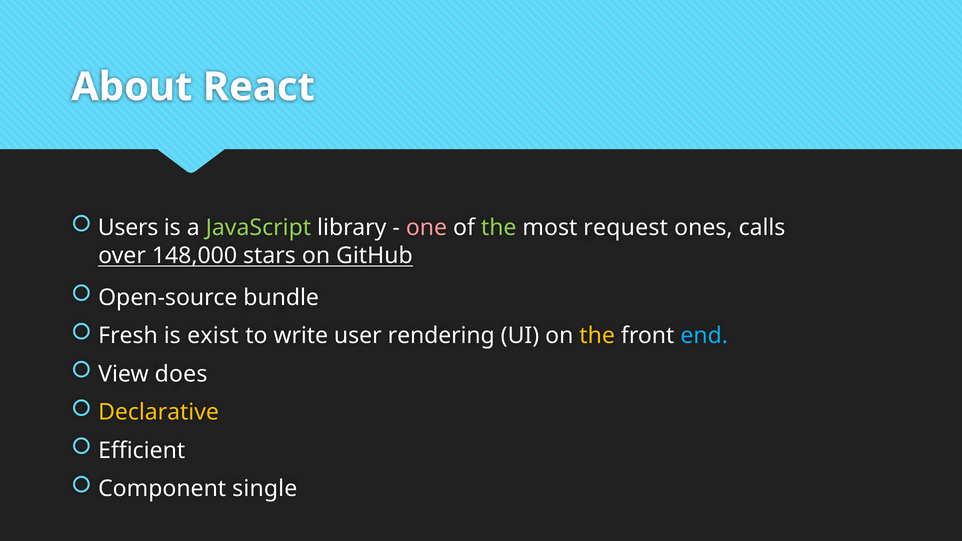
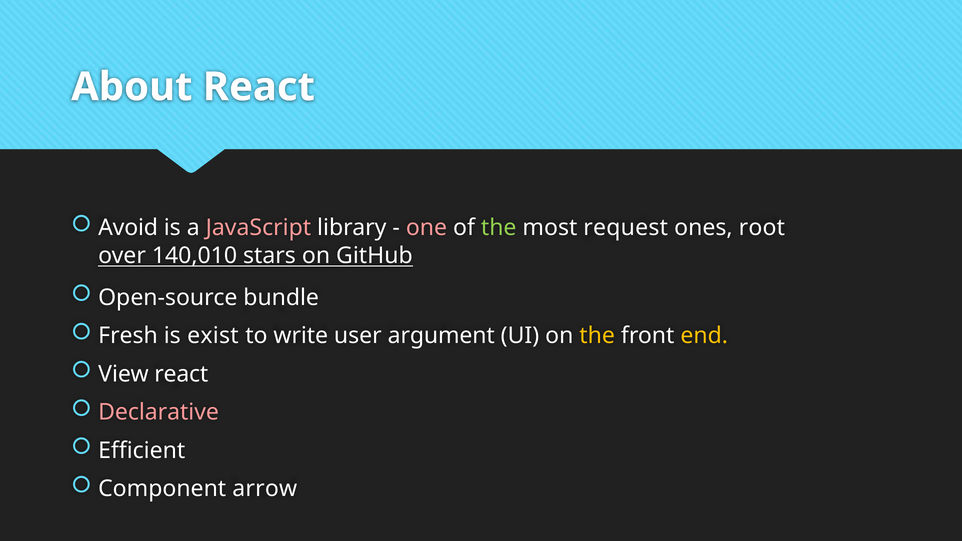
Users: Users -> Avoid
JavaScript colour: light green -> pink
calls: calls -> root
148,000: 148,000 -> 140,010
rendering: rendering -> argument
end colour: light blue -> yellow
View does: does -> react
Declarative colour: yellow -> pink
single: single -> arrow
